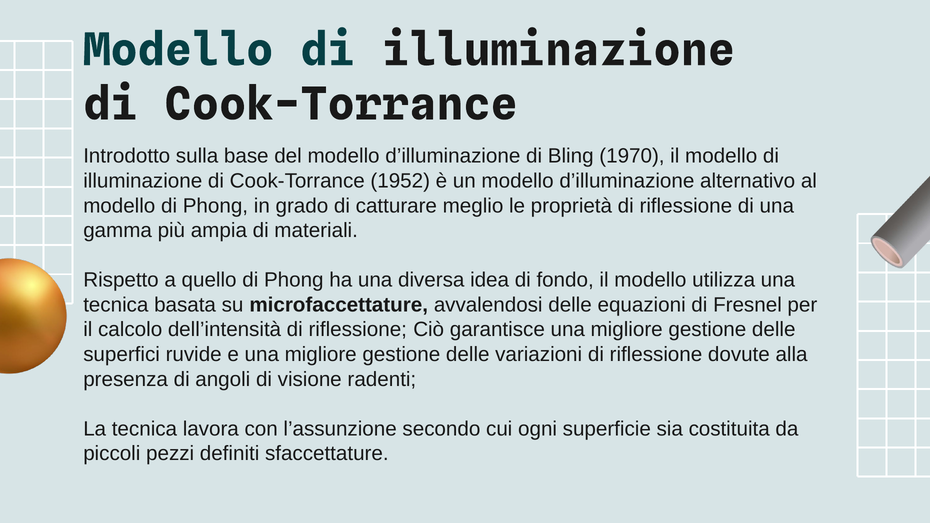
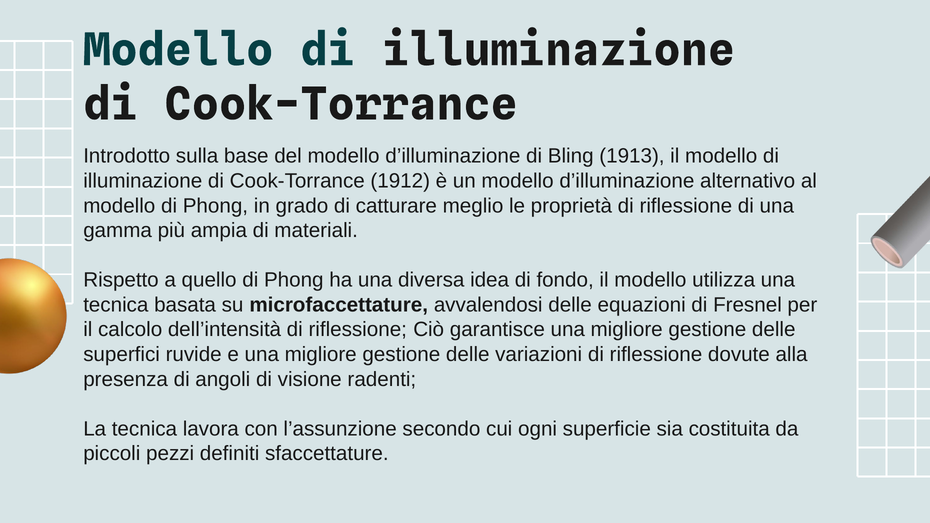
1970: 1970 -> 1913
1952: 1952 -> 1912
